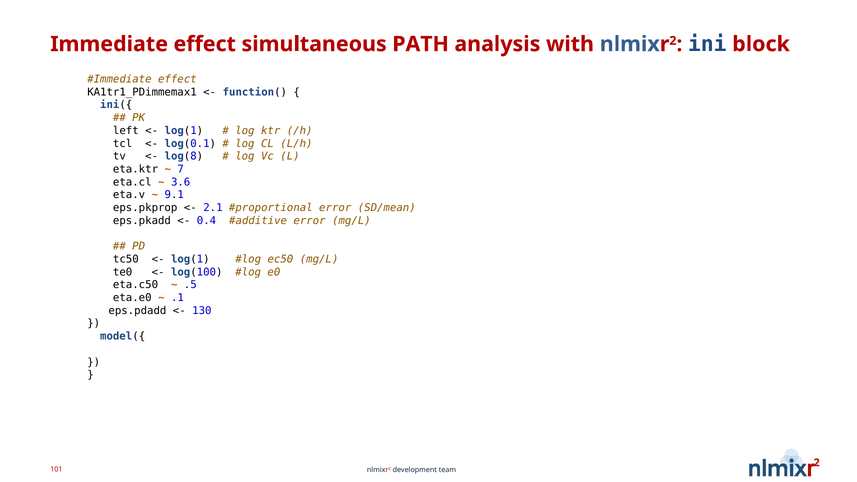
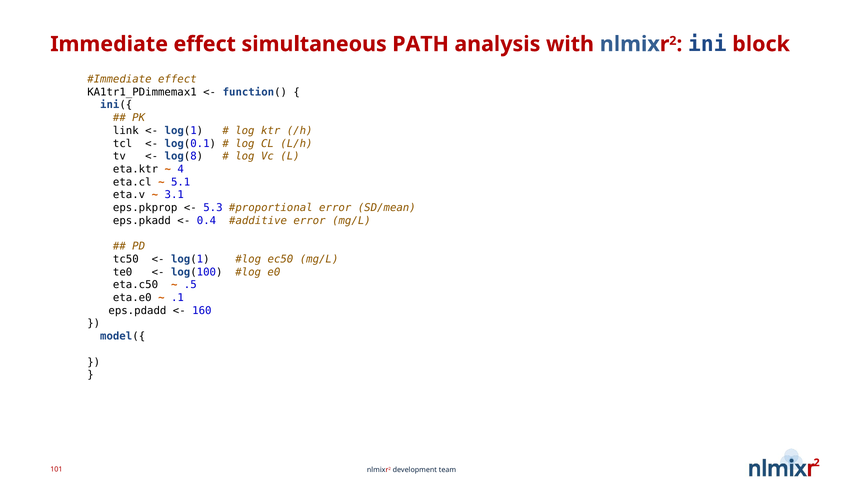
left: left -> link
7: 7 -> 4
3.6: 3.6 -> 5.1
9.1: 9.1 -> 3.1
2.1: 2.1 -> 5.3
130: 130 -> 160
